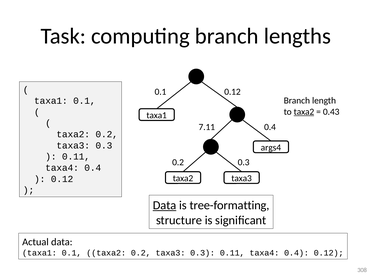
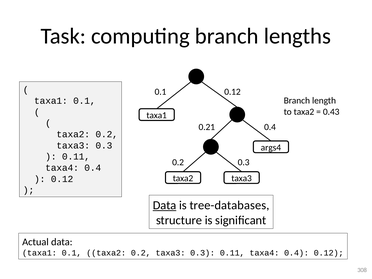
taxa2 at (304, 112) underline: present -> none
7.11: 7.11 -> 0.21
tree-formatting: tree-formatting -> tree-databases
